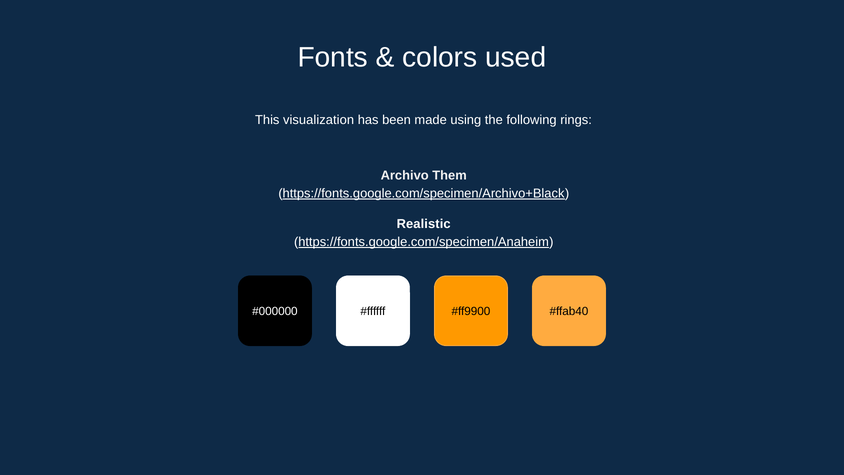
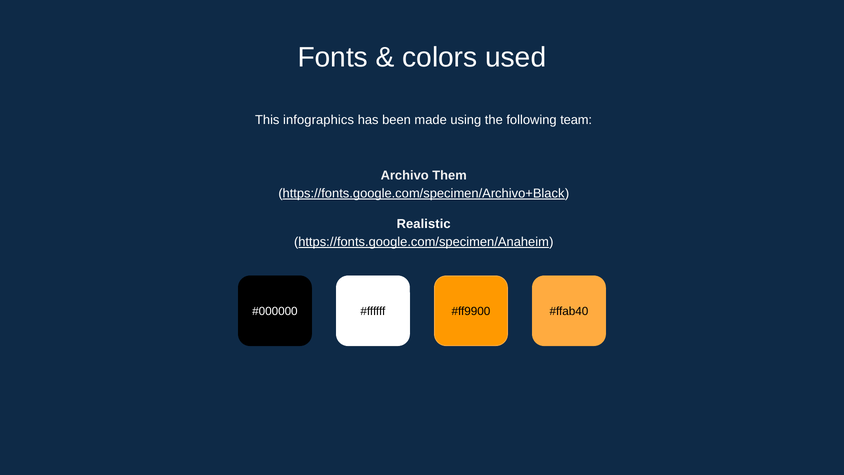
visualization: visualization -> infographics
rings: rings -> team
